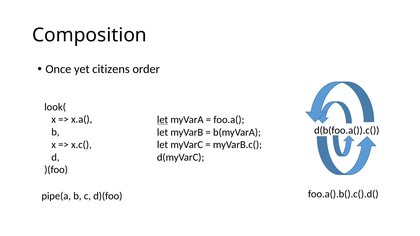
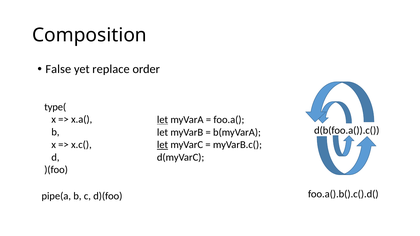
Once: Once -> False
citizens: citizens -> replace
look(: look( -> type(
let at (163, 145) underline: none -> present
